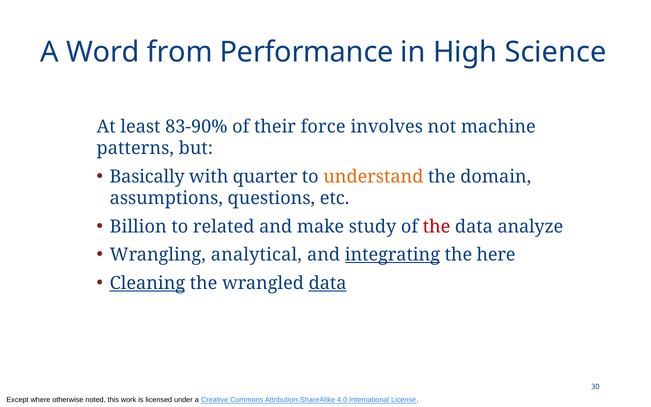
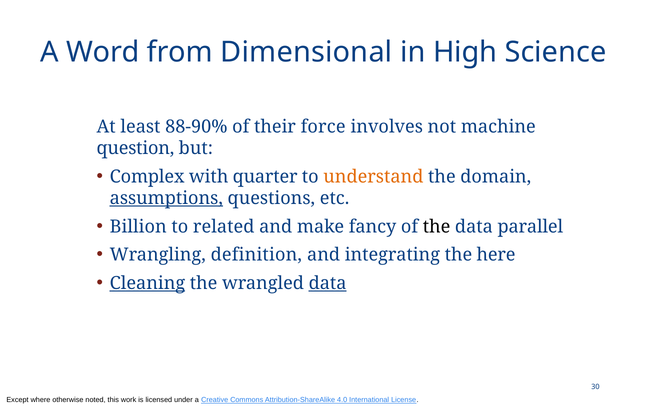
Performance: Performance -> Dimensional
83-90%: 83-90% -> 88-90%
patterns: patterns -> question
Basically: Basically -> Complex
assumptions underline: none -> present
study: study -> fancy
the at (437, 227) colour: red -> black
analyze: analyze -> parallel
analytical: analytical -> definition
integrating underline: present -> none
